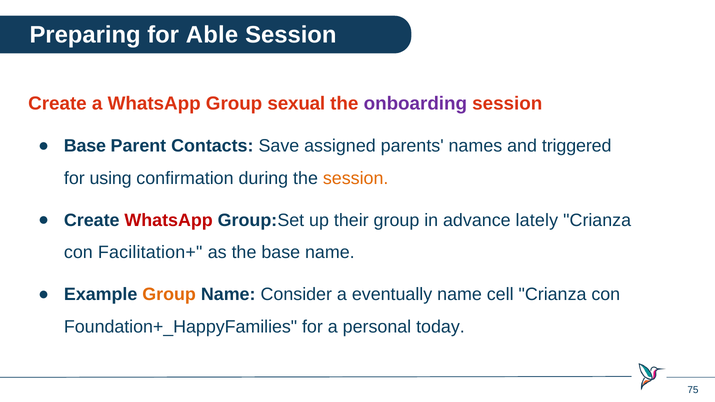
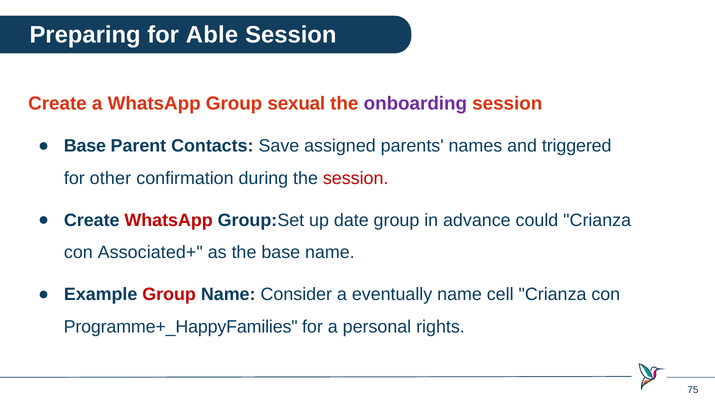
using: using -> other
session at (356, 178) colour: orange -> red
their: their -> date
lately: lately -> could
Facilitation+: Facilitation+ -> Associated+
Group at (169, 295) colour: orange -> red
Foundation+_HappyFamilies: Foundation+_HappyFamilies -> Programme+_HappyFamilies
today: today -> rights
